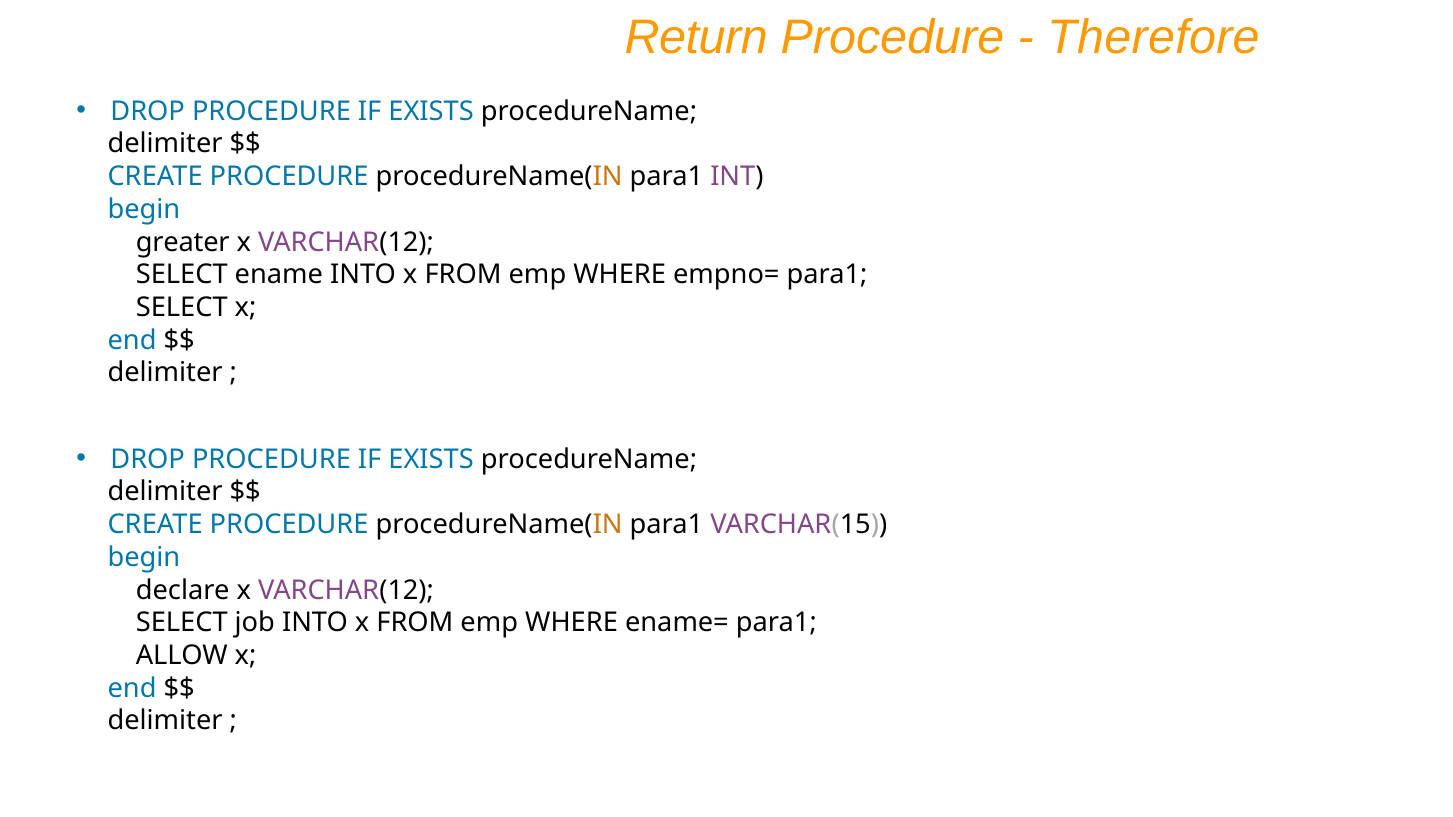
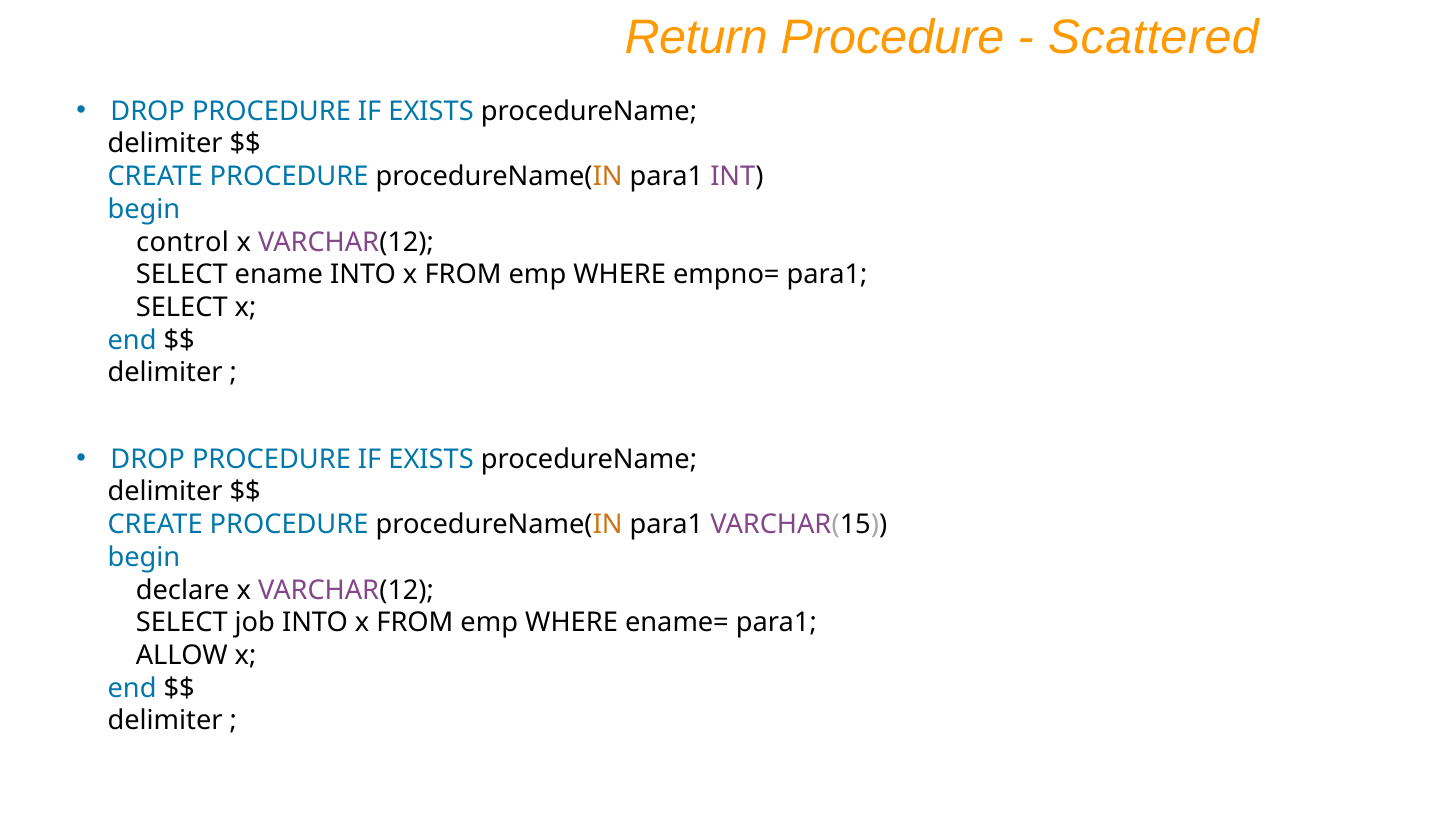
Therefore: Therefore -> Scattered
greater: greater -> control
